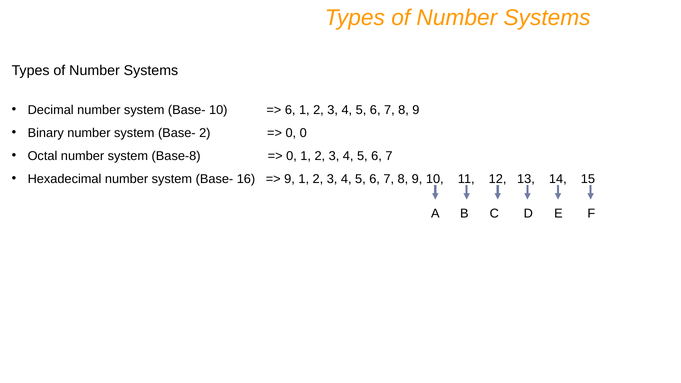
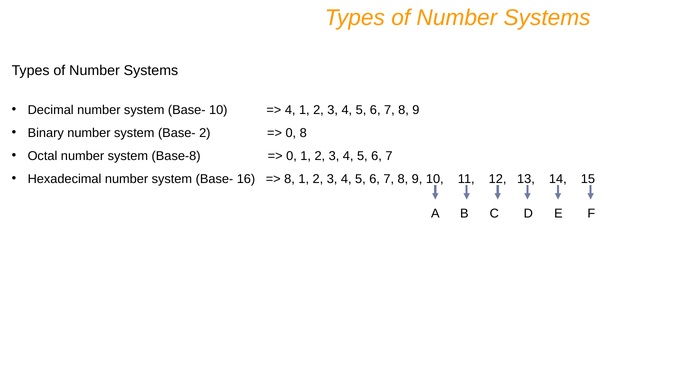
6 at (290, 110): 6 -> 4
0 0: 0 -> 8
9 at (290, 179): 9 -> 8
